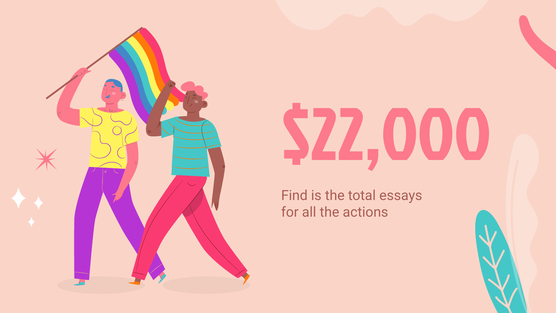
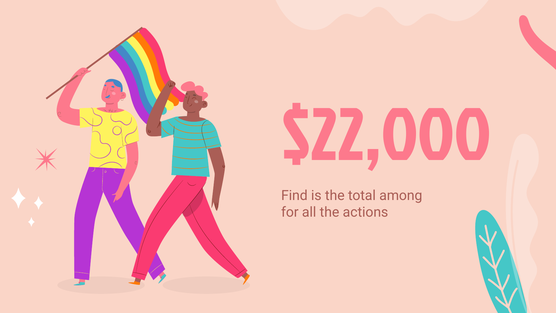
essays: essays -> among
